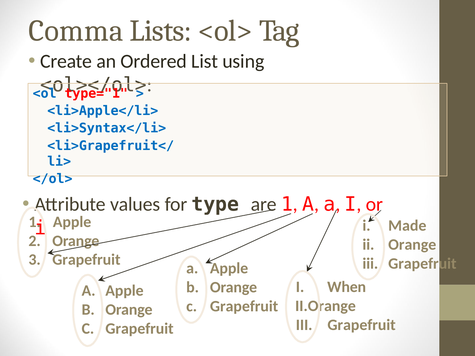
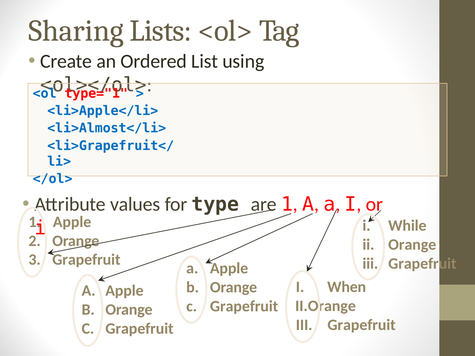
Comma: Comma -> Sharing
<li>Syntax</li>: <li>Syntax</li> -> <li>Almost</li>
Made: Made -> While
